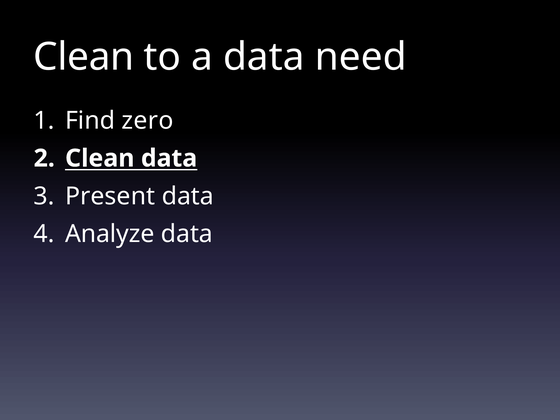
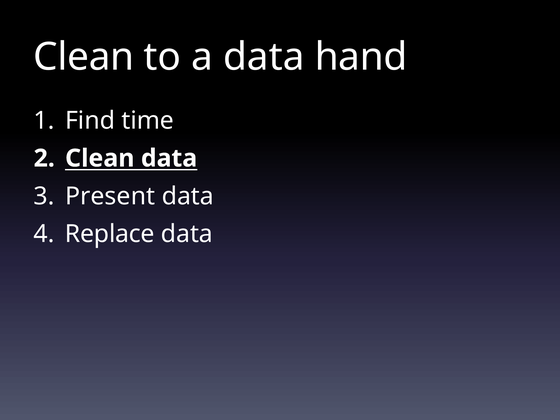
need: need -> hand
zero: zero -> time
Analyze: Analyze -> Replace
